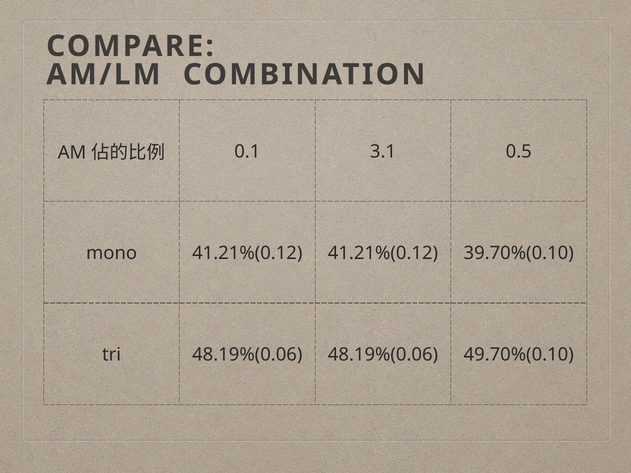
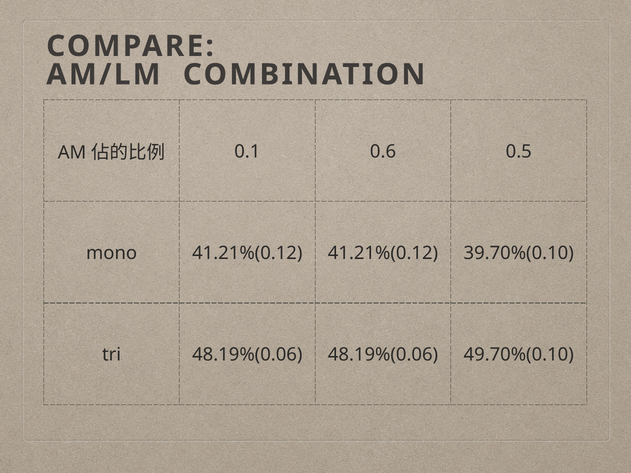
3.1: 3.1 -> 0.6
